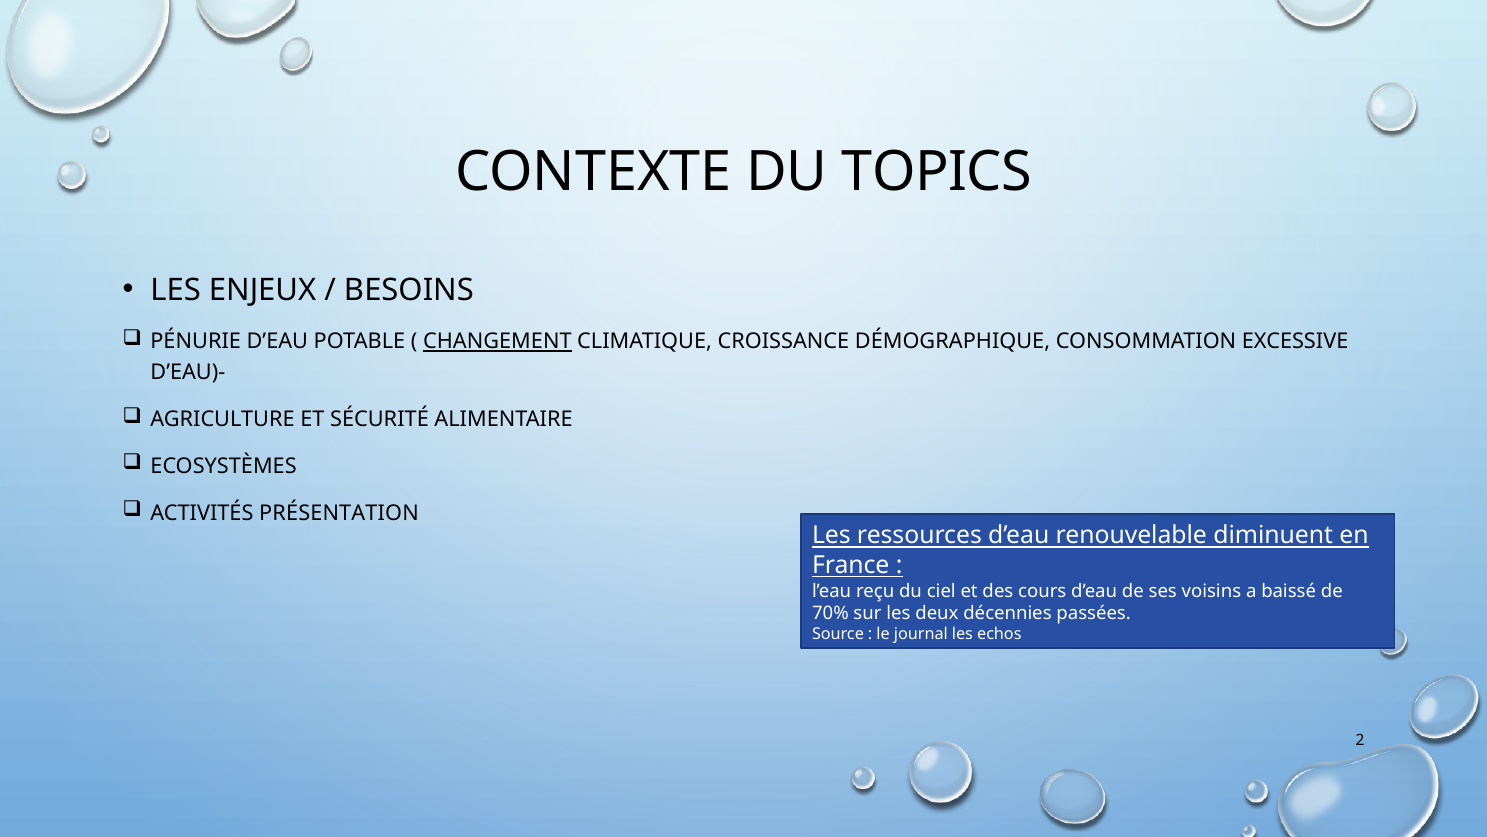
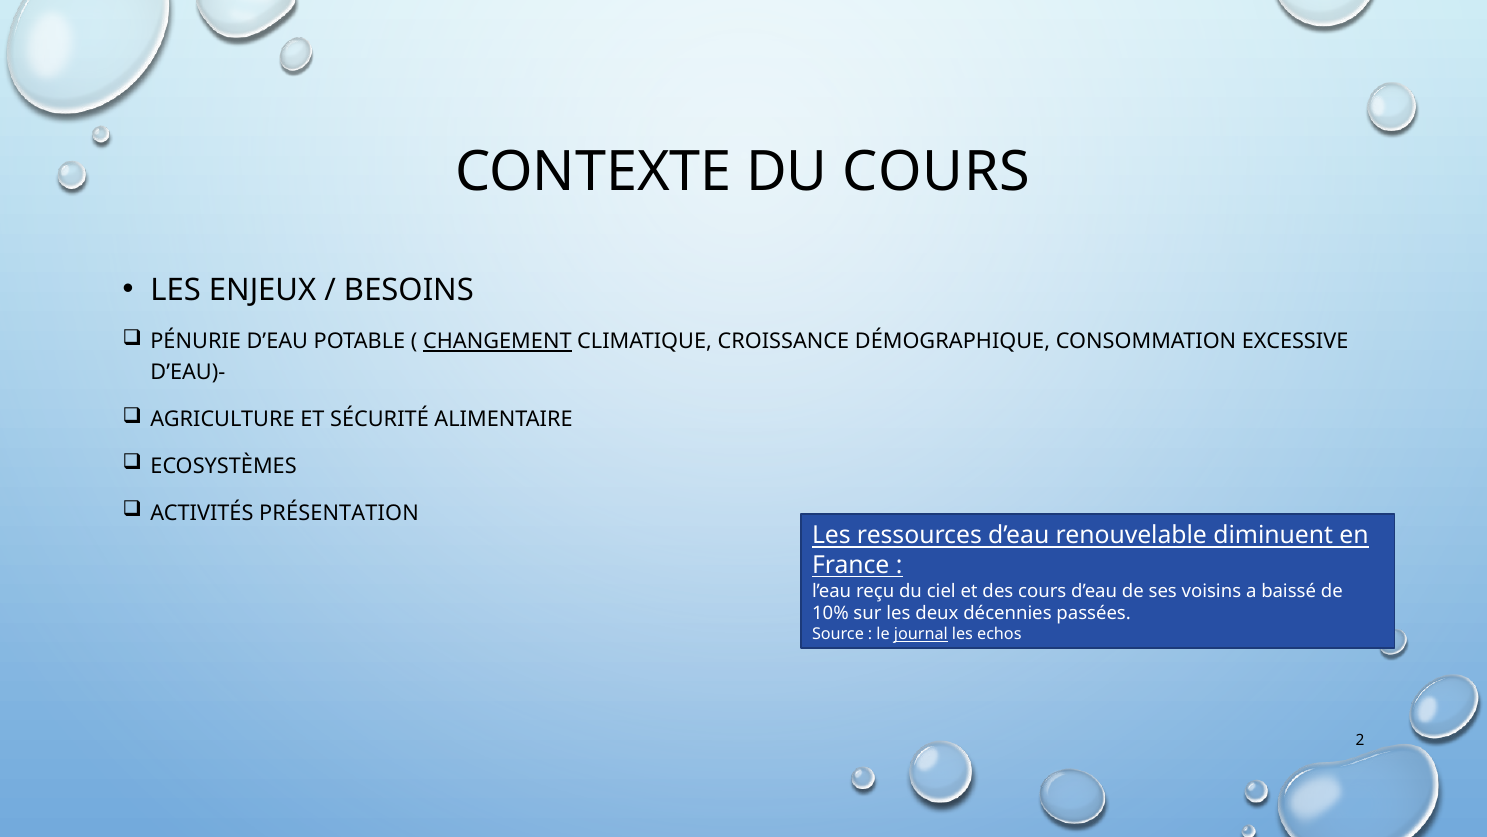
DU TOPICS: TOPICS -> COURS
70%: 70% -> 10%
journal underline: none -> present
